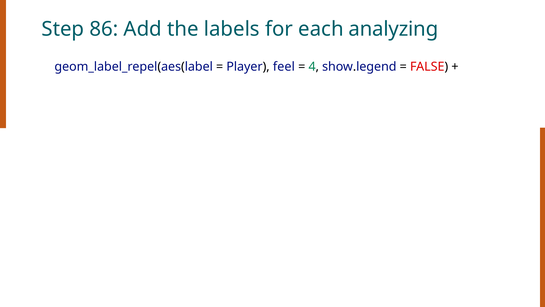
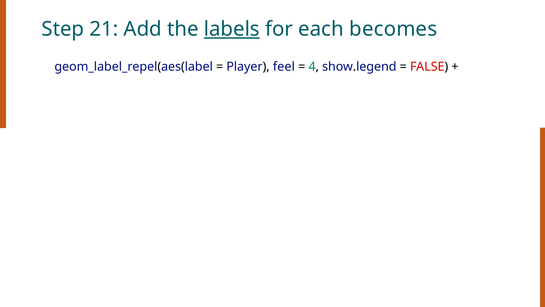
86: 86 -> 21
labels underline: none -> present
analyzing: analyzing -> becomes
